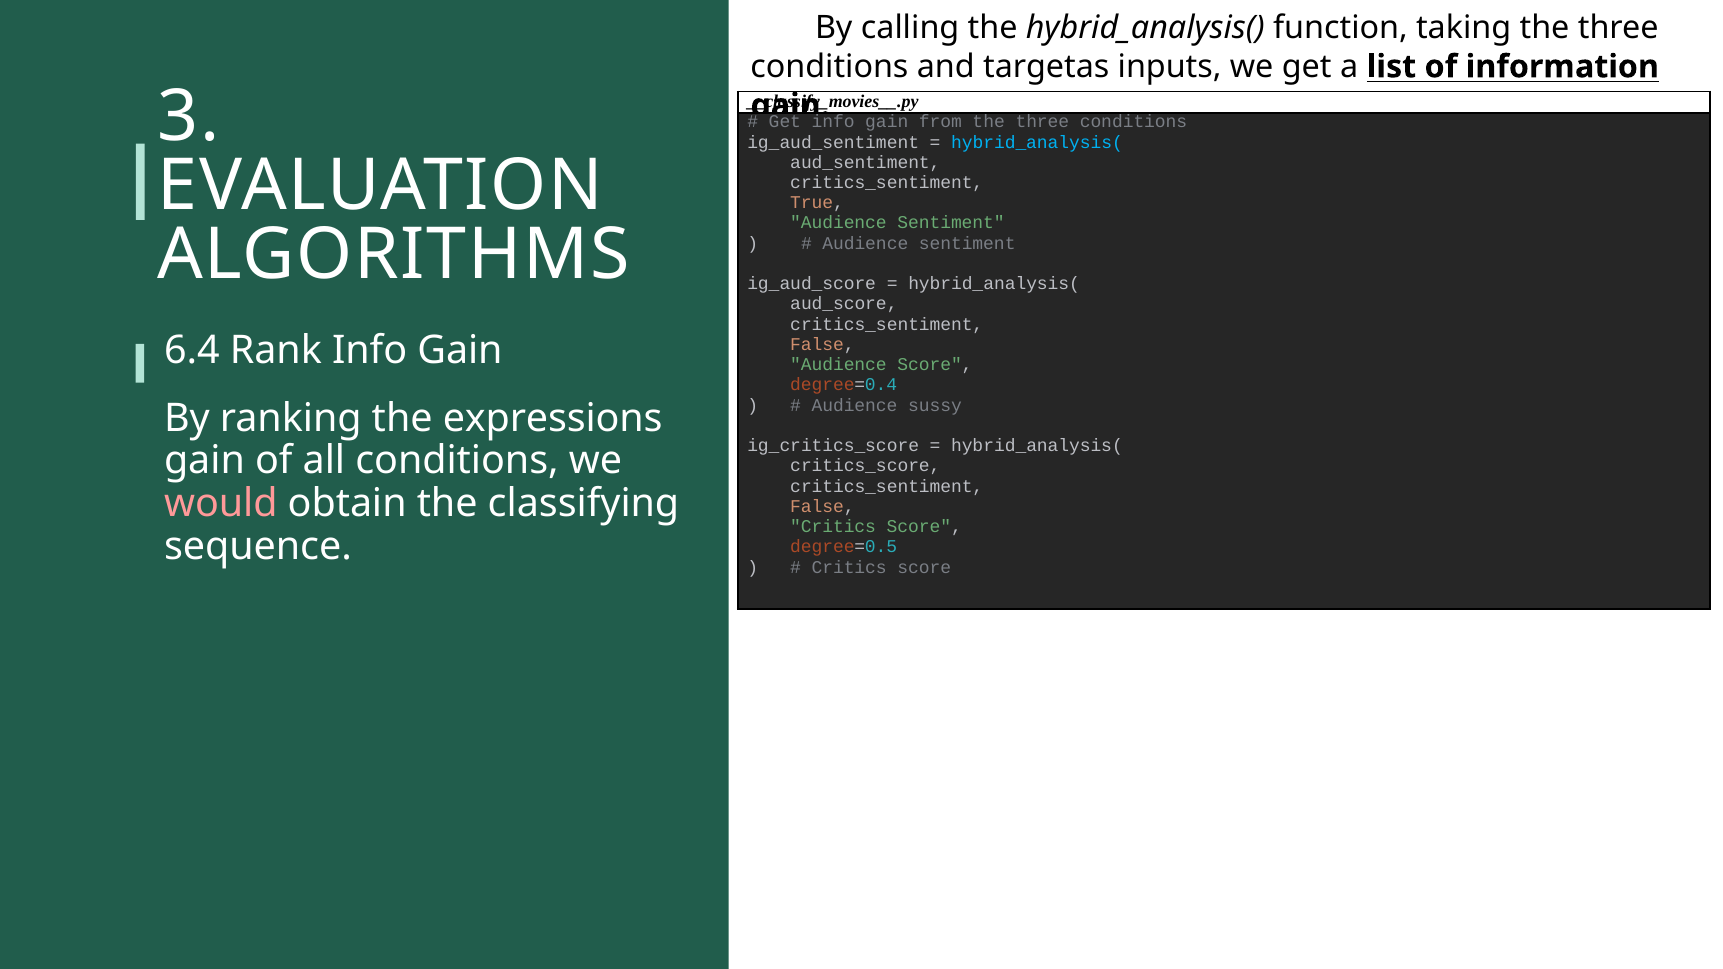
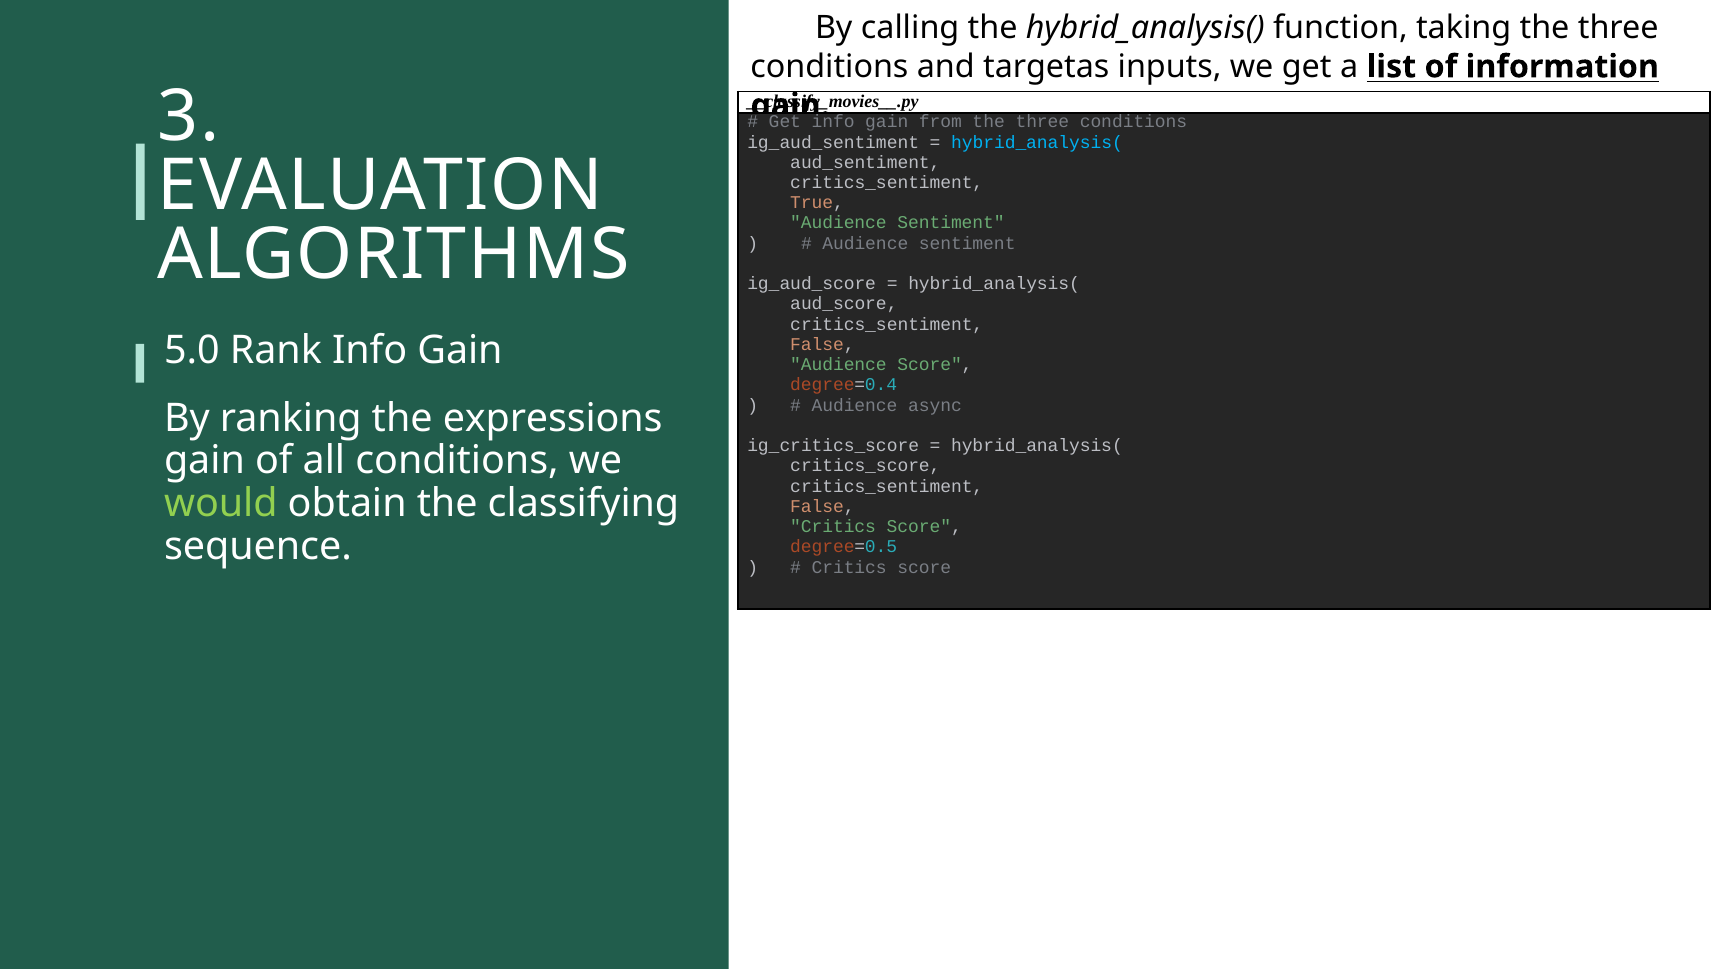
6.4: 6.4 -> 5.0
sussy: sussy -> async
would colour: pink -> light green
